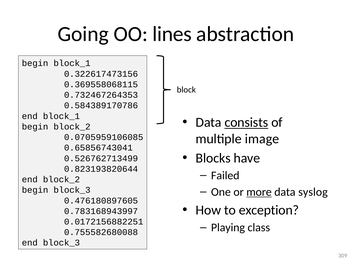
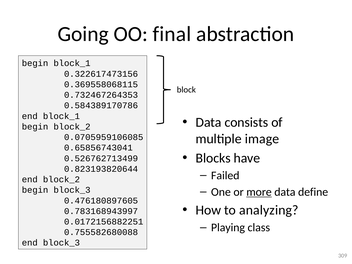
lines: lines -> final
consists underline: present -> none
syslog: syslog -> define
exception: exception -> analyzing
